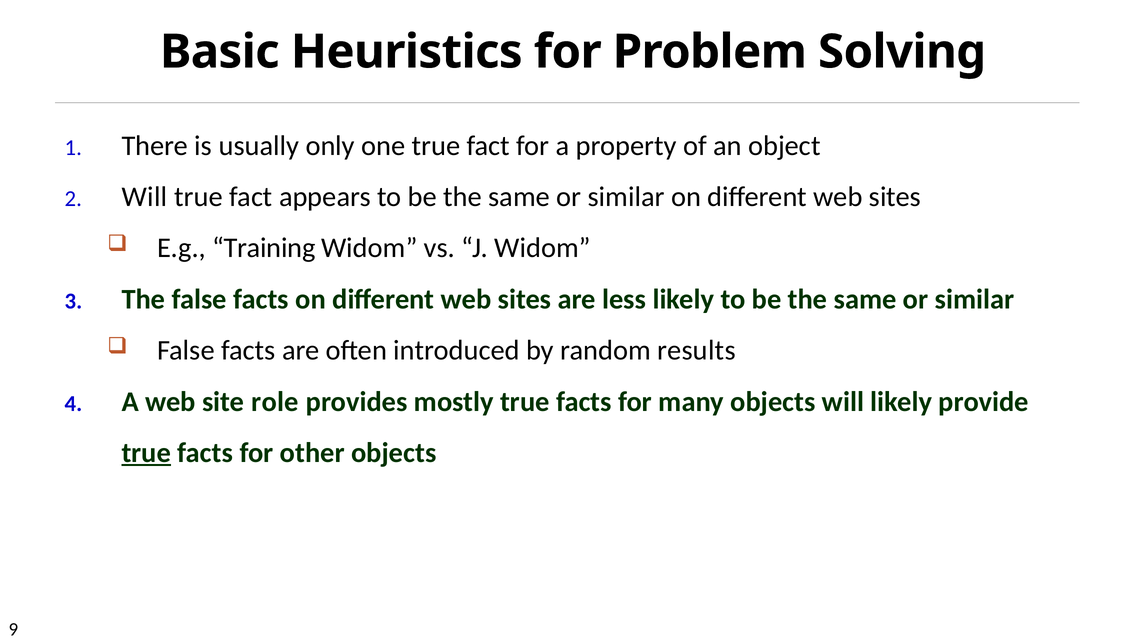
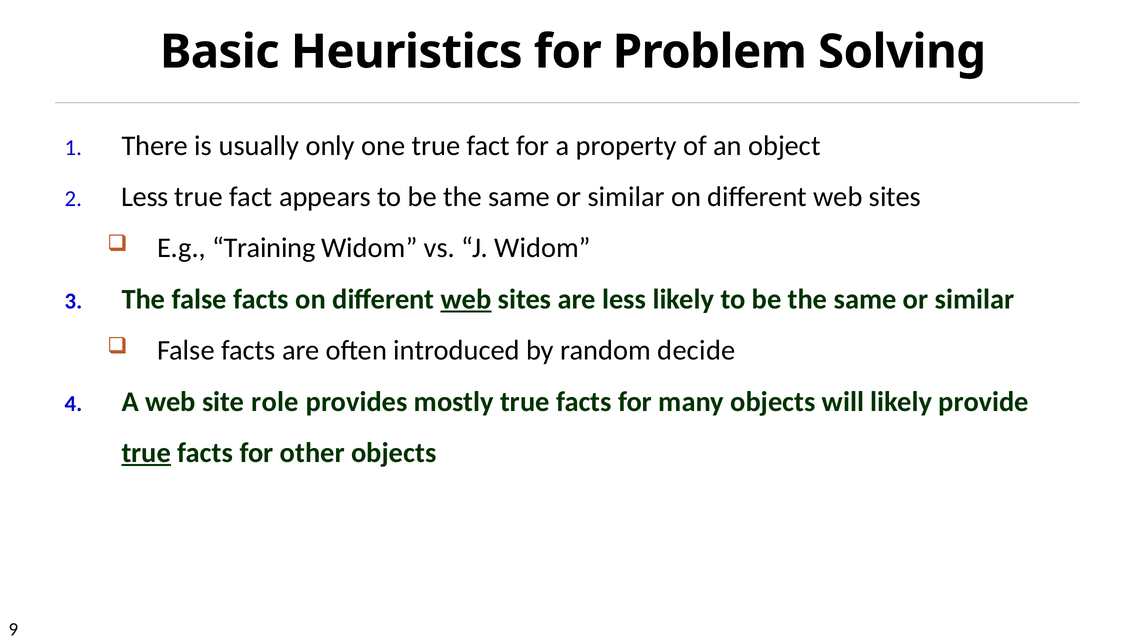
Will at (145, 197): Will -> Less
web at (466, 299) underline: none -> present
results: results -> decide
